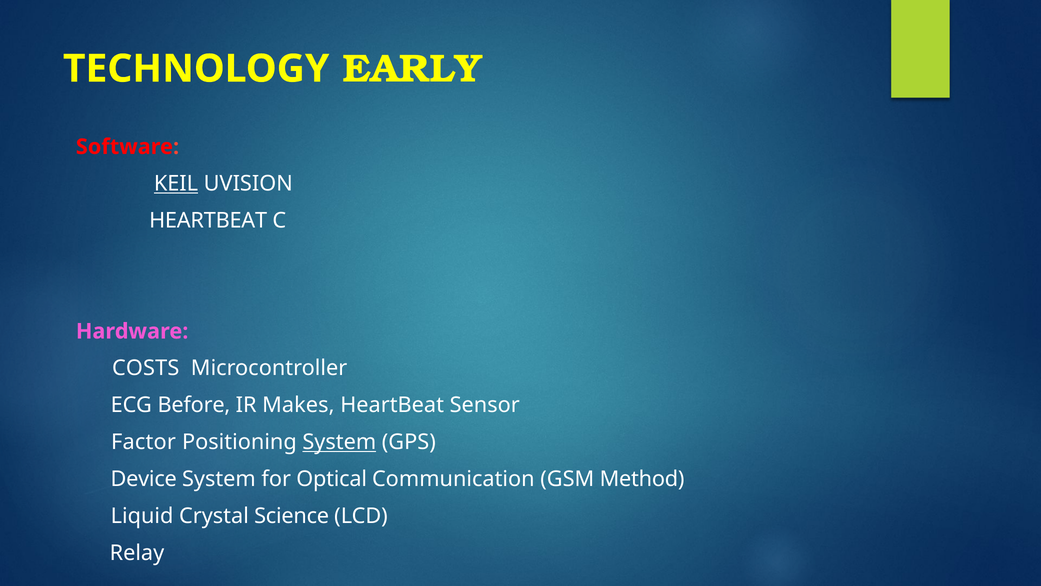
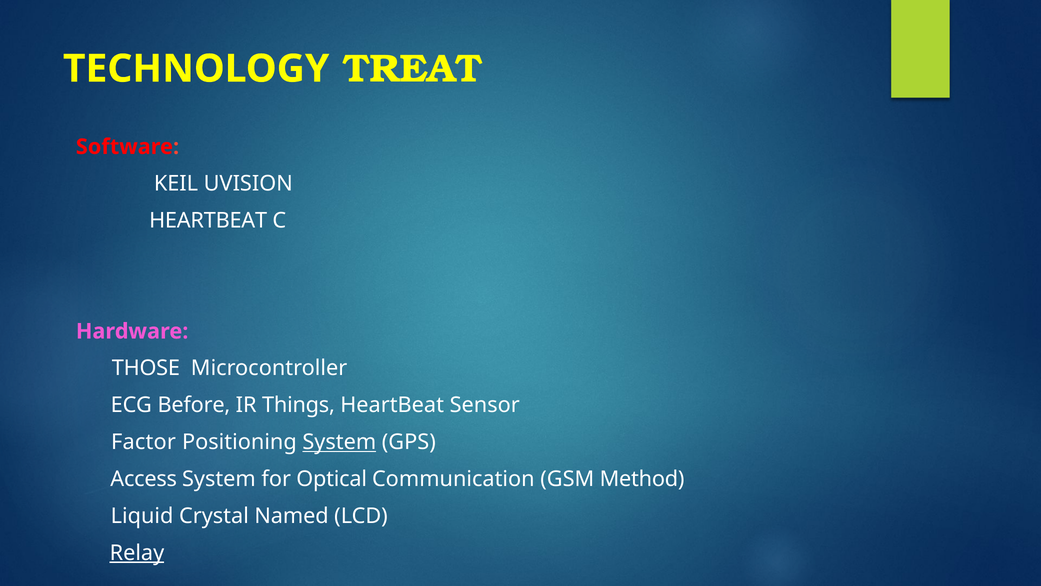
EARLY: EARLY -> TREAT
KEIL underline: present -> none
COSTS: COSTS -> THOSE
Makes: Makes -> Things
Device: Device -> Access
Science: Science -> Named
Relay underline: none -> present
